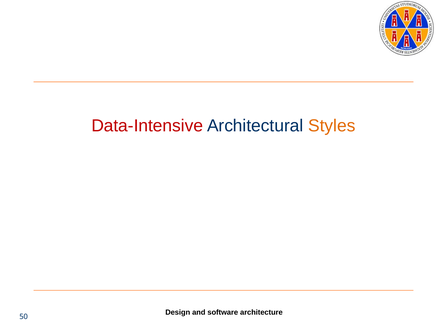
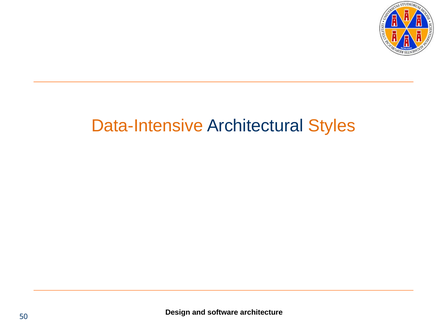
Data-Intensive colour: red -> orange
